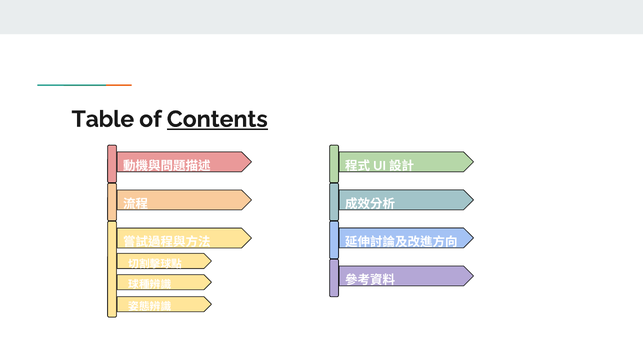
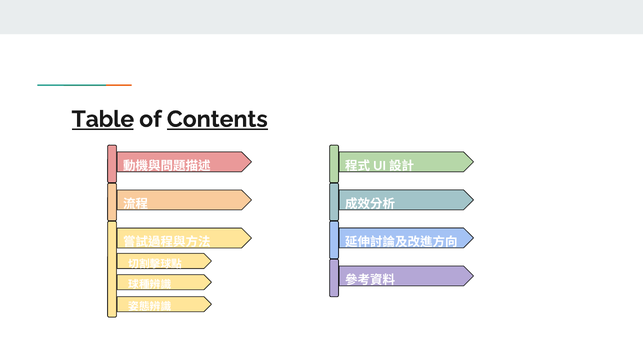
Table underline: none -> present
